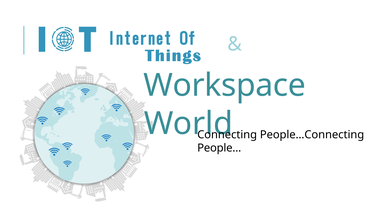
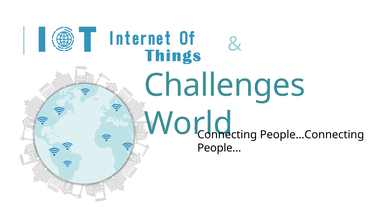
Workspace: Workspace -> Challenges
